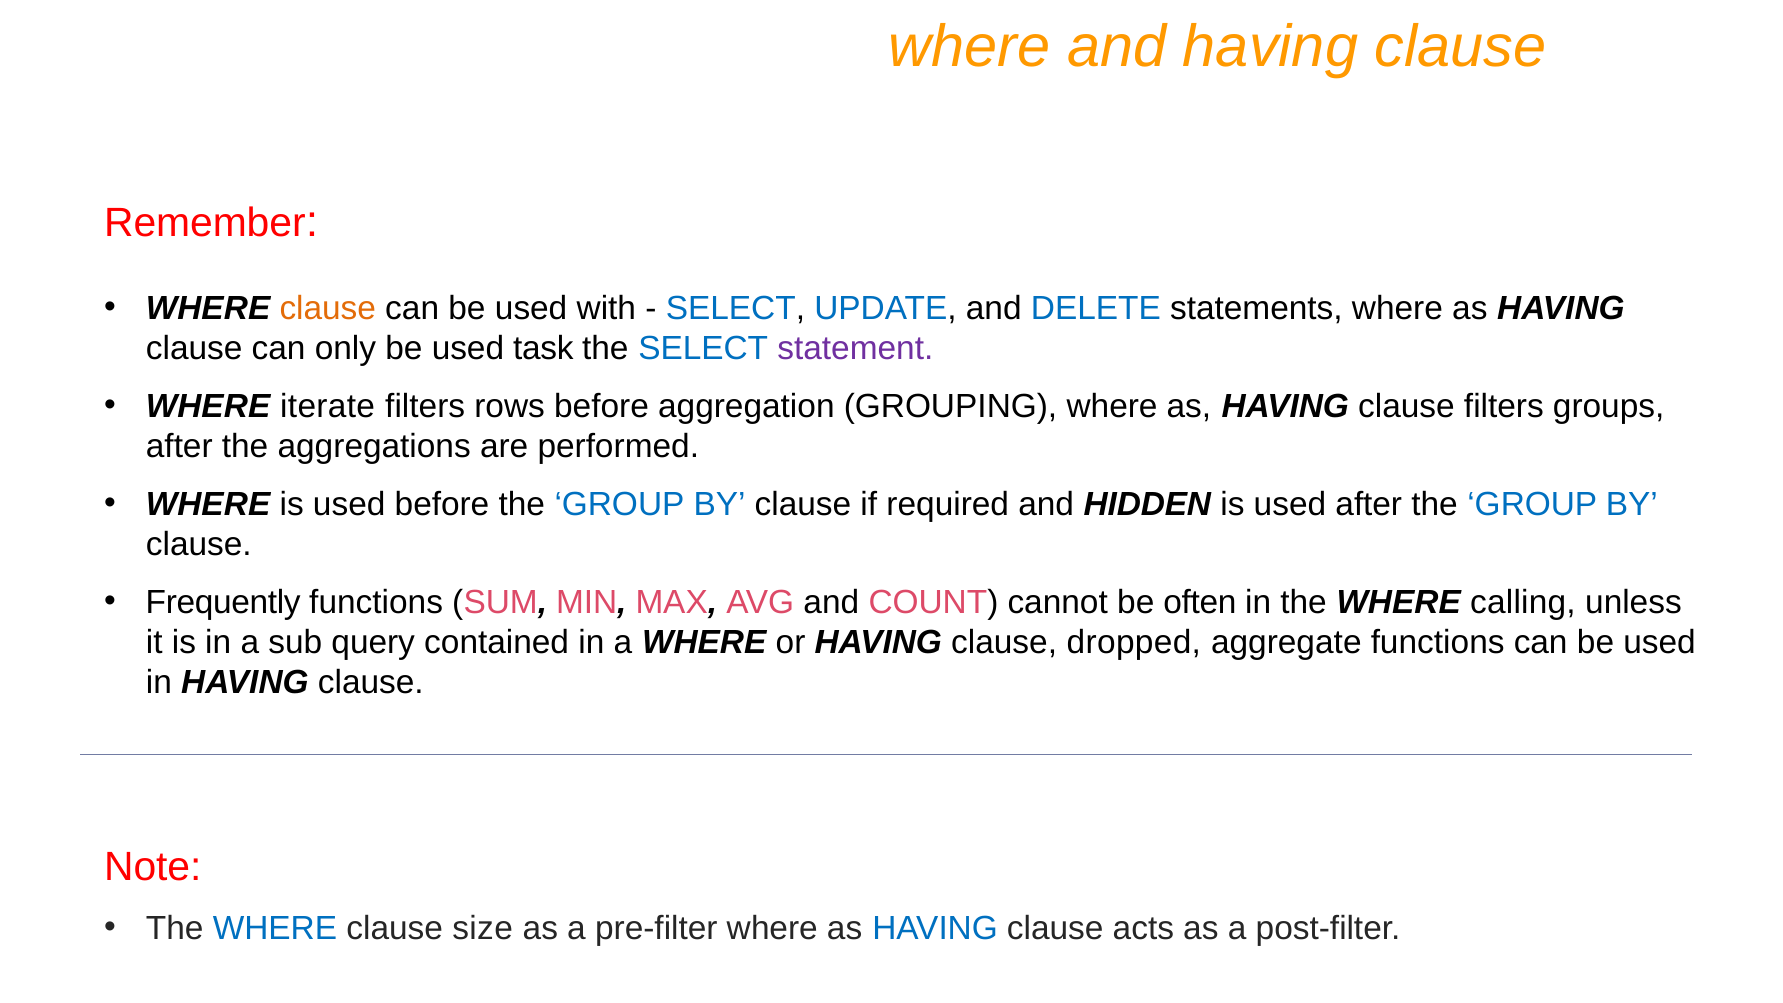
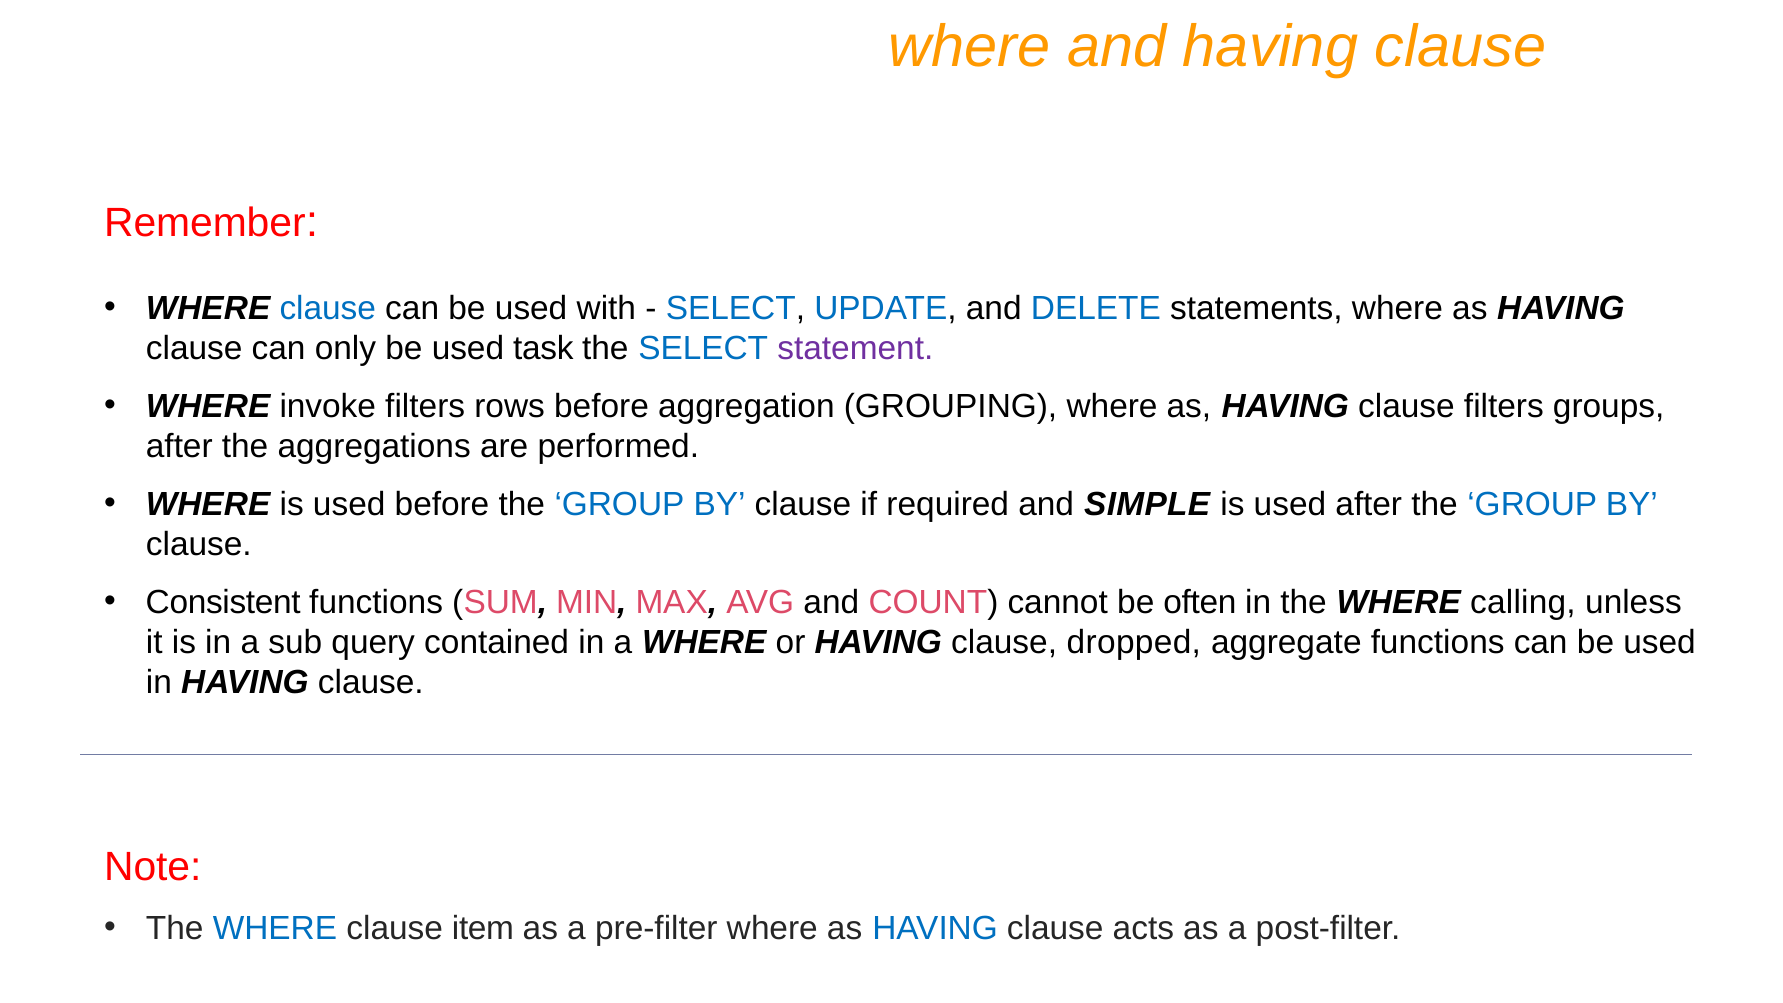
clause at (328, 308) colour: orange -> blue
iterate: iterate -> invoke
HIDDEN: HIDDEN -> SIMPLE
Frequently: Frequently -> Consistent
size: size -> item
